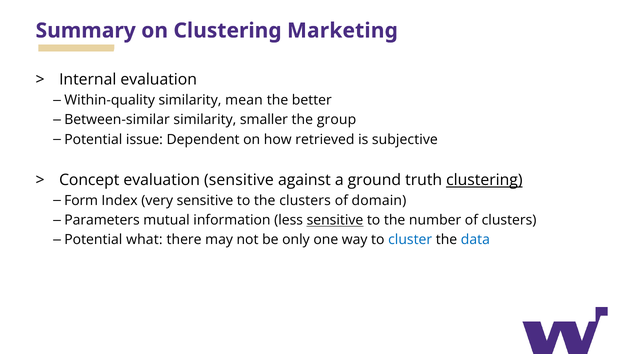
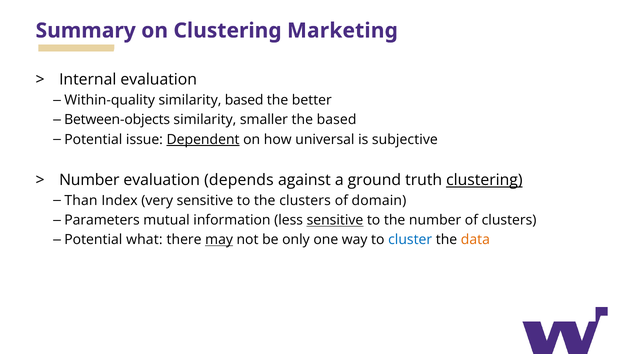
similarity mean: mean -> based
Between-similar: Between-similar -> Between-objects
the group: group -> based
Dependent underline: none -> present
retrieved: retrieved -> universal
Concept at (89, 180): Concept -> Number
evaluation sensitive: sensitive -> depends
Form: Form -> Than
may underline: none -> present
data colour: blue -> orange
